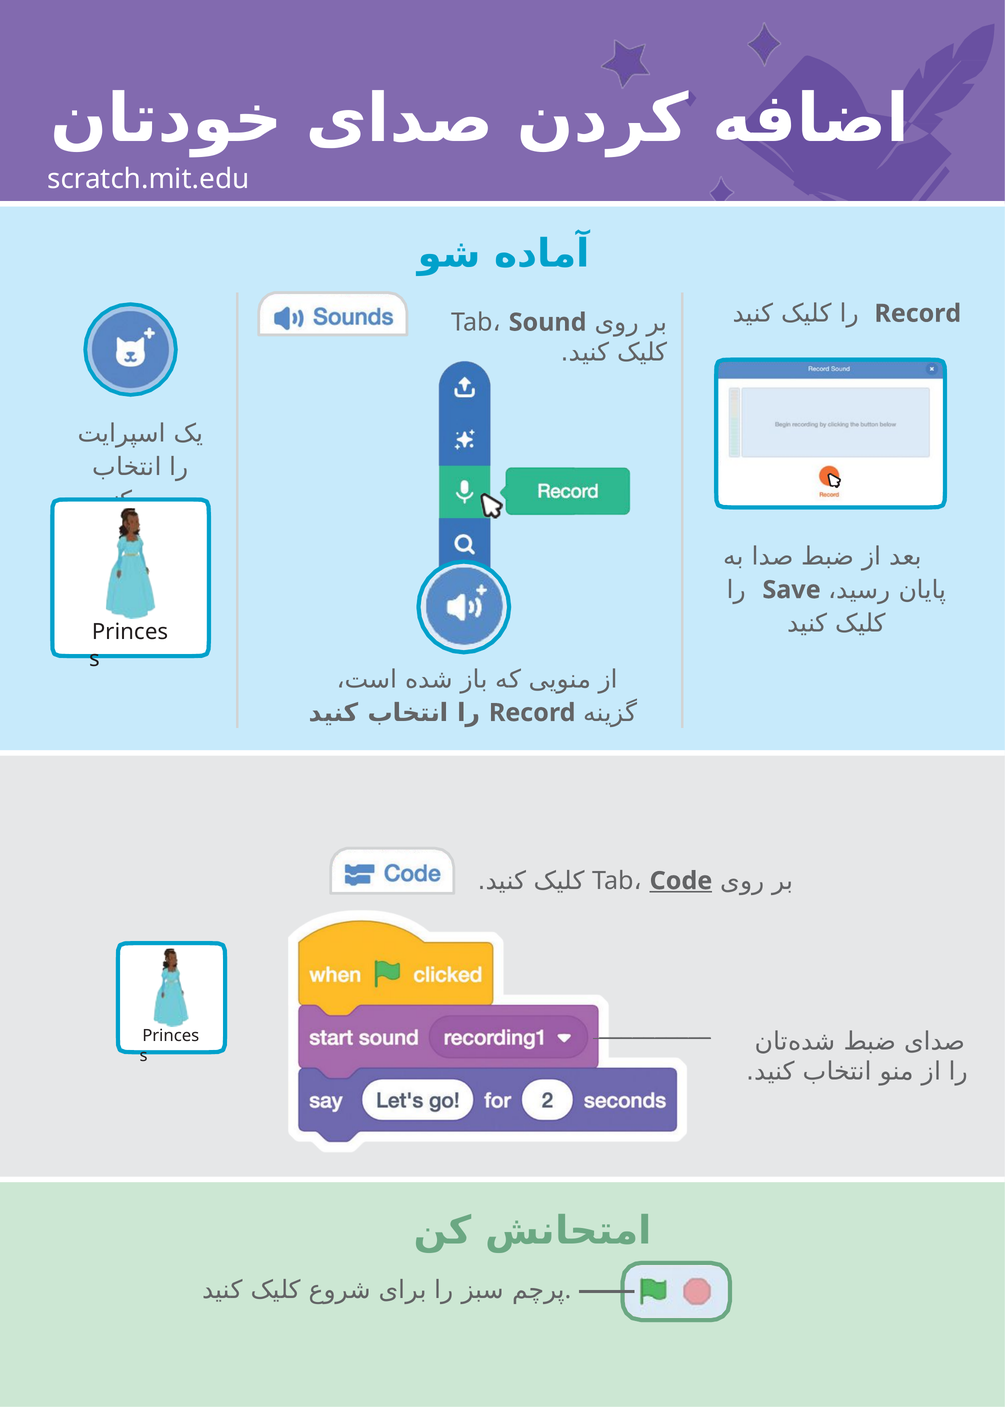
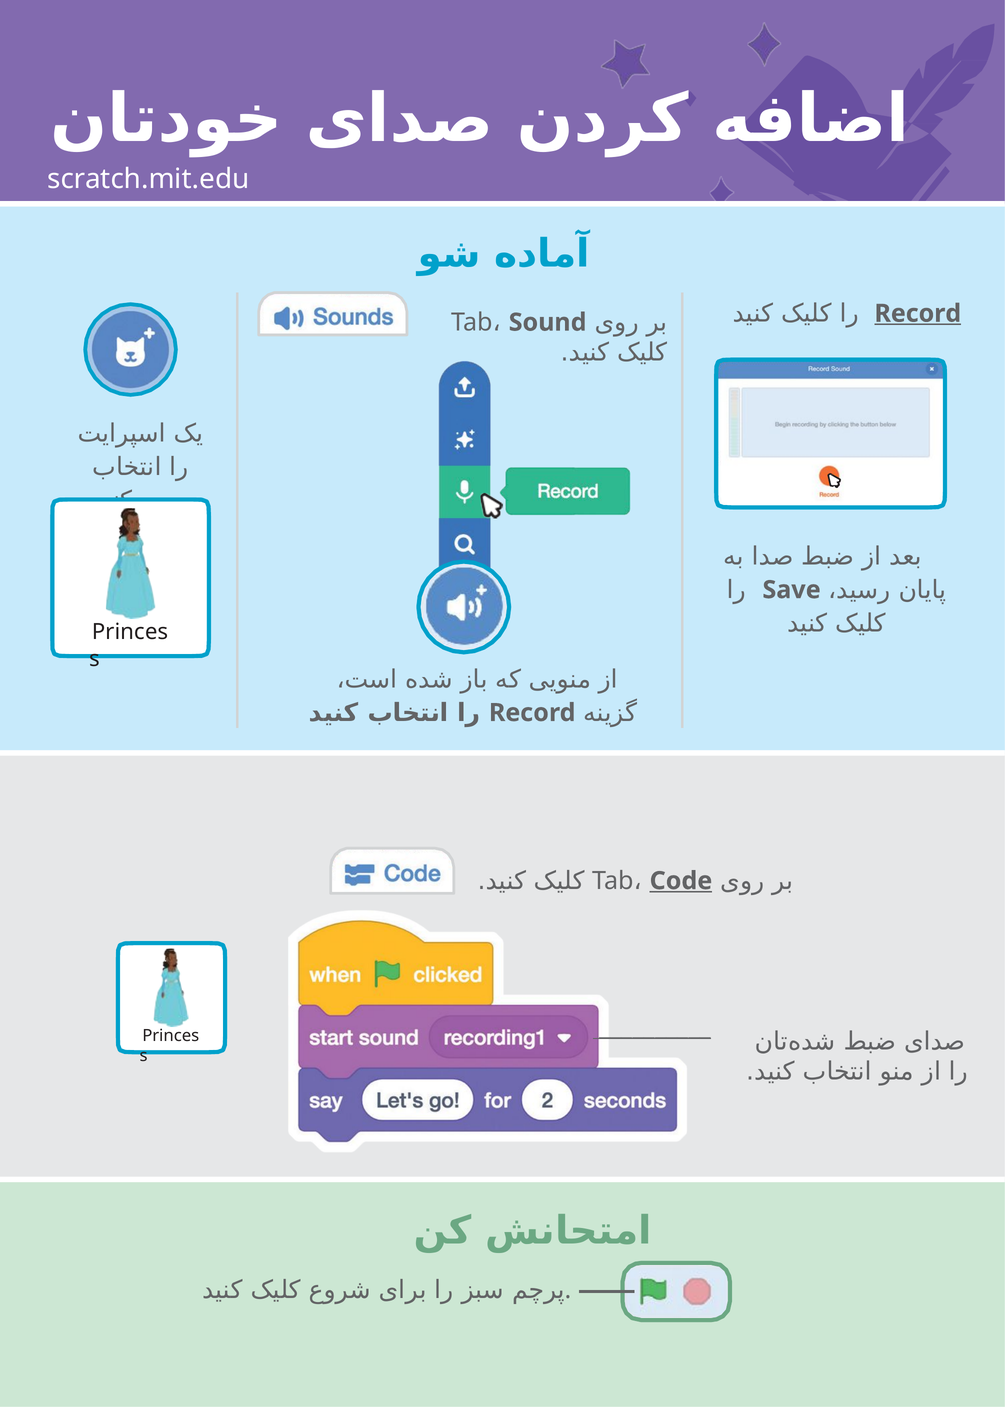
Record at (918, 313) underline: none -> present
